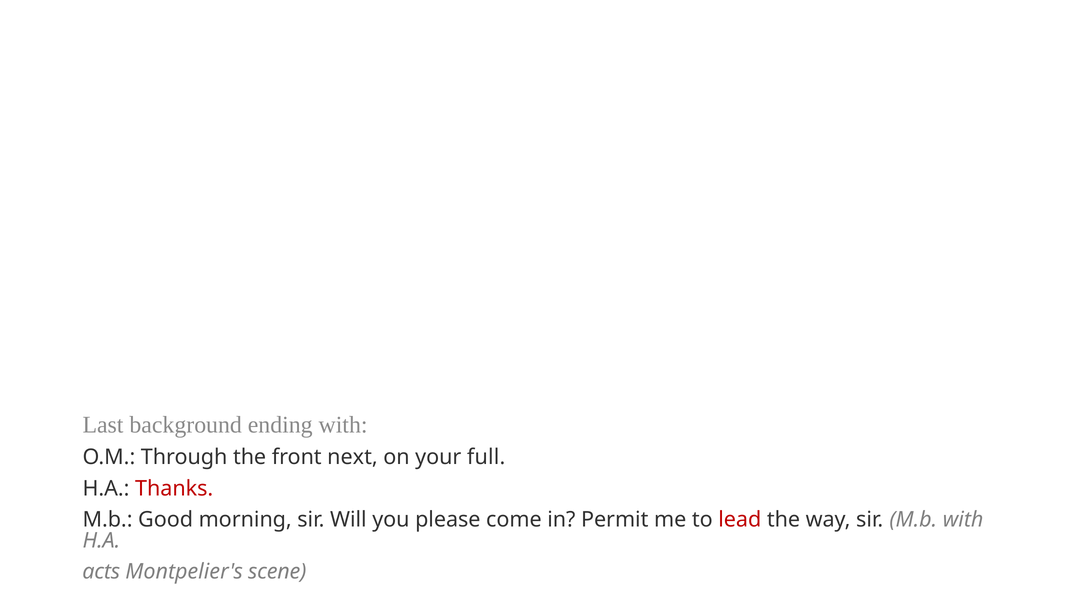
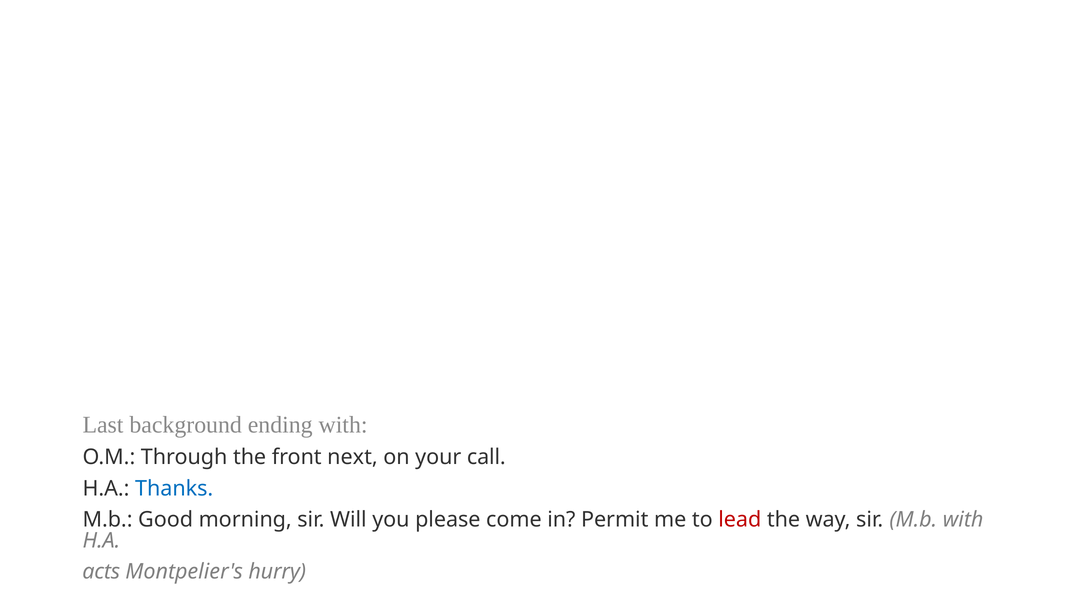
full: full -> call
Thanks colour: red -> blue
scene: scene -> hurry
